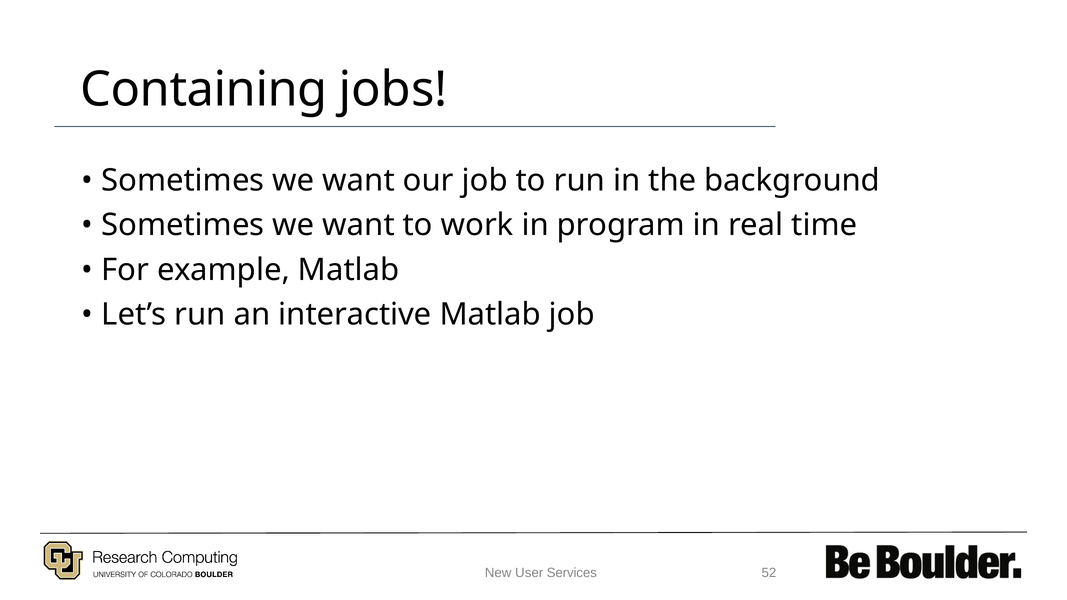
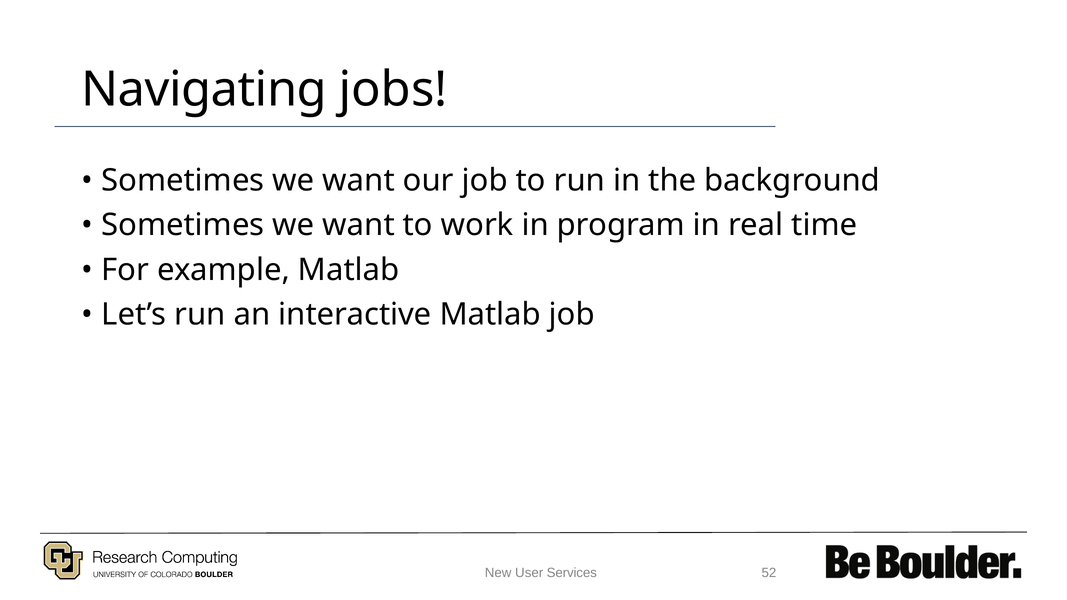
Containing: Containing -> Navigating
